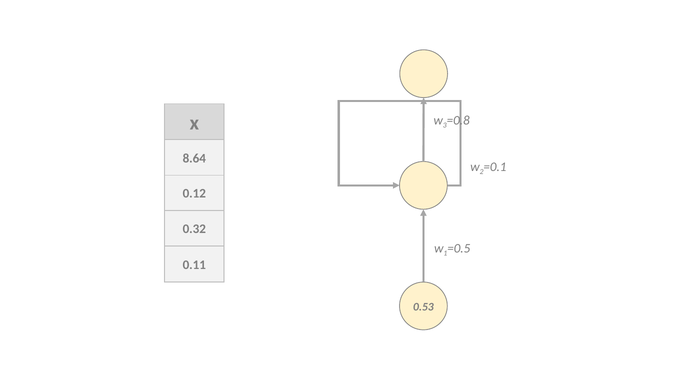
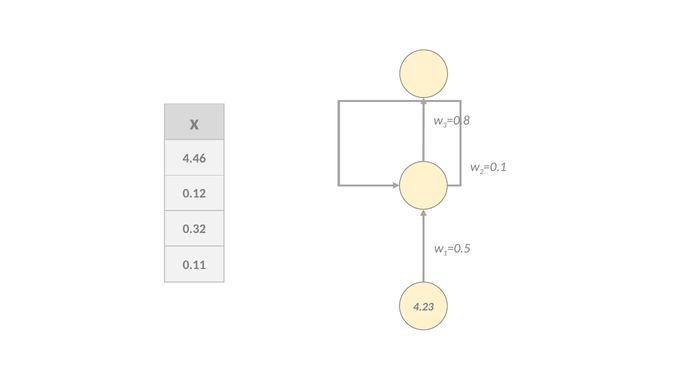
8.64: 8.64 -> 4.46
0.53: 0.53 -> 4.23
